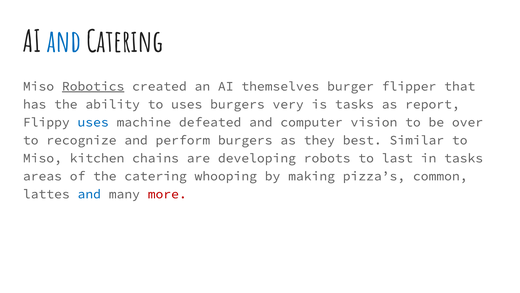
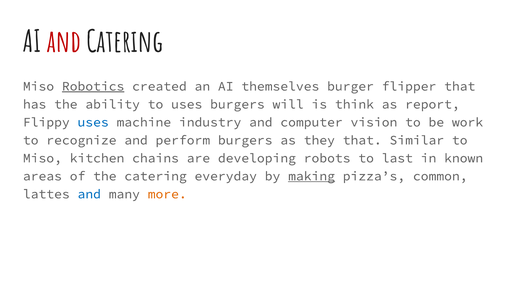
and at (64, 42) colour: blue -> red
very: very -> will
is tasks: tasks -> think
defeated: defeated -> industry
over: over -> work
they best: best -> that
in tasks: tasks -> known
whooping: whooping -> everyday
making underline: none -> present
more colour: red -> orange
